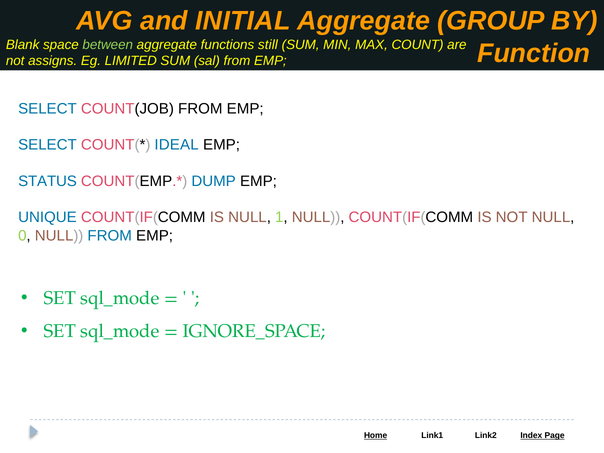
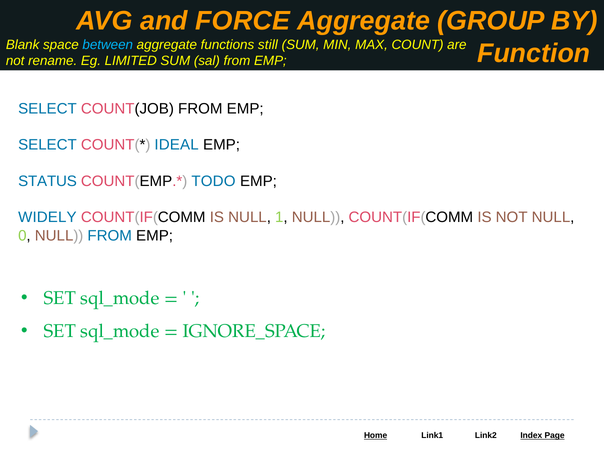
INITIAL: INITIAL -> FORCE
between colour: light green -> light blue
assigns: assigns -> rename
DUMP: DUMP -> TODO
UNIQUE: UNIQUE -> WIDELY
